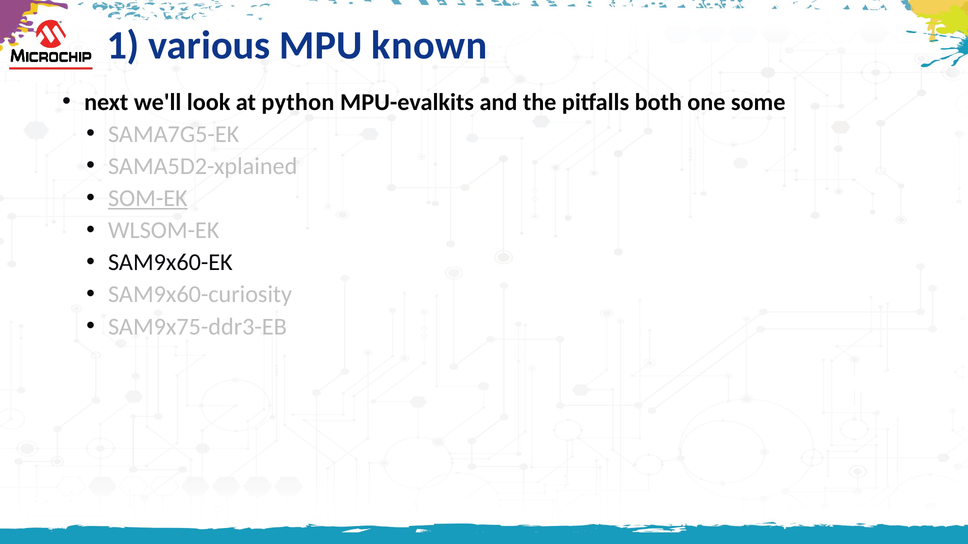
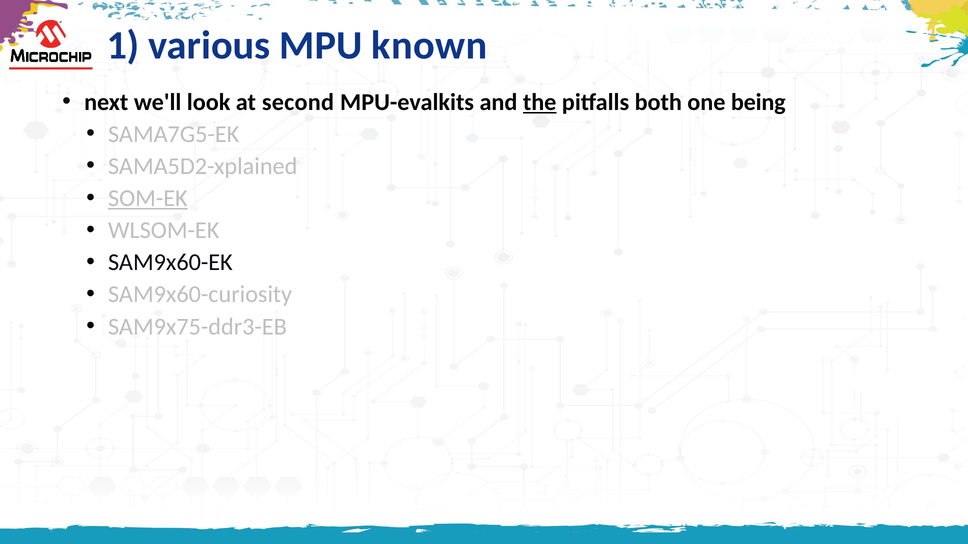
python: python -> second
the underline: none -> present
some: some -> being
